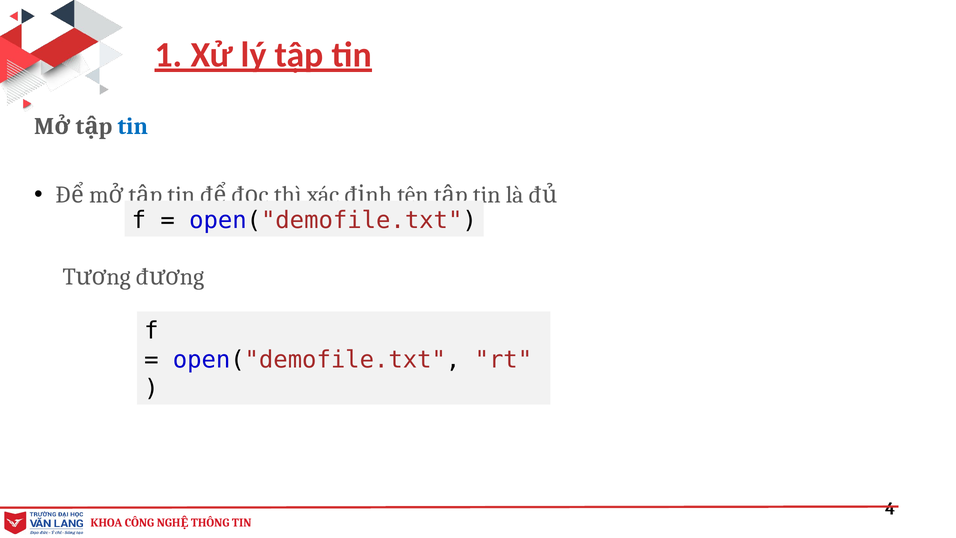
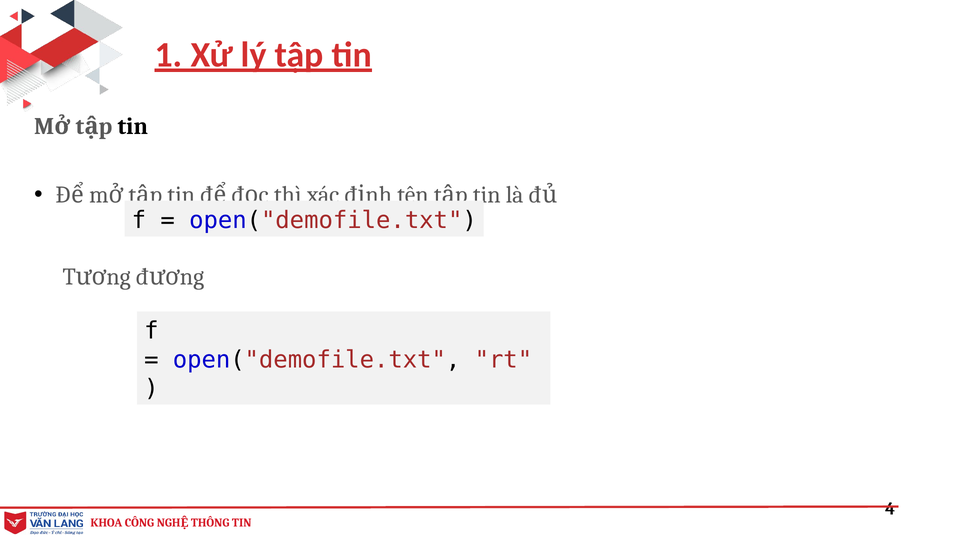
tin at (133, 126) colour: blue -> black
